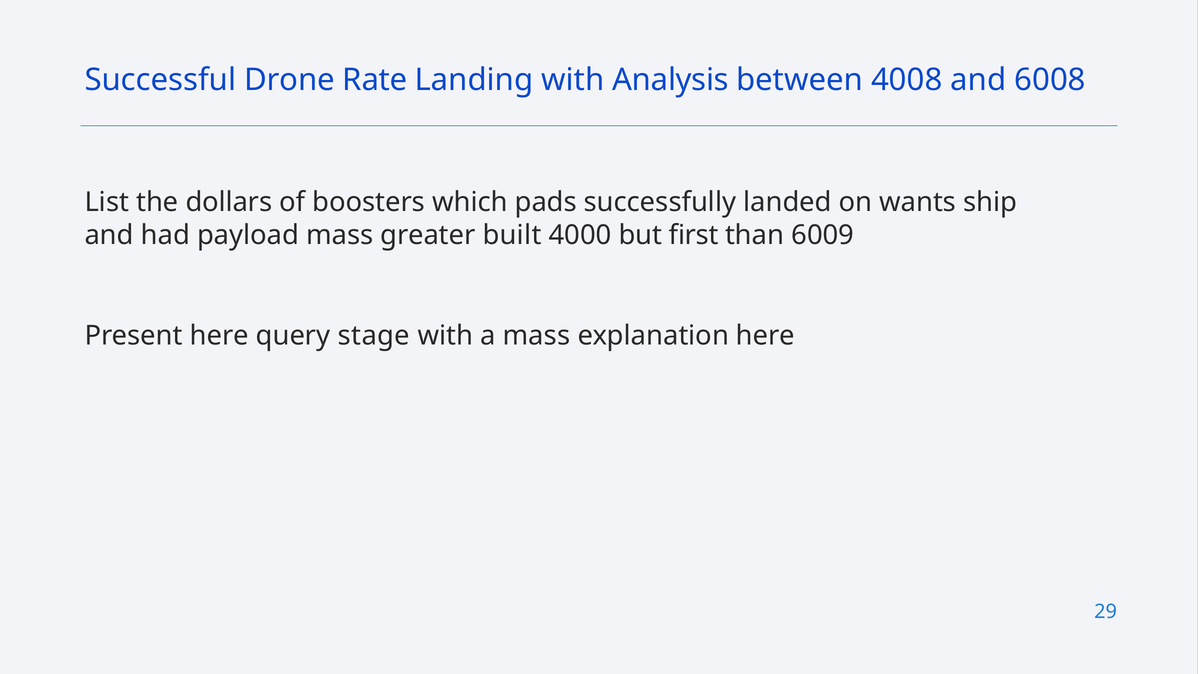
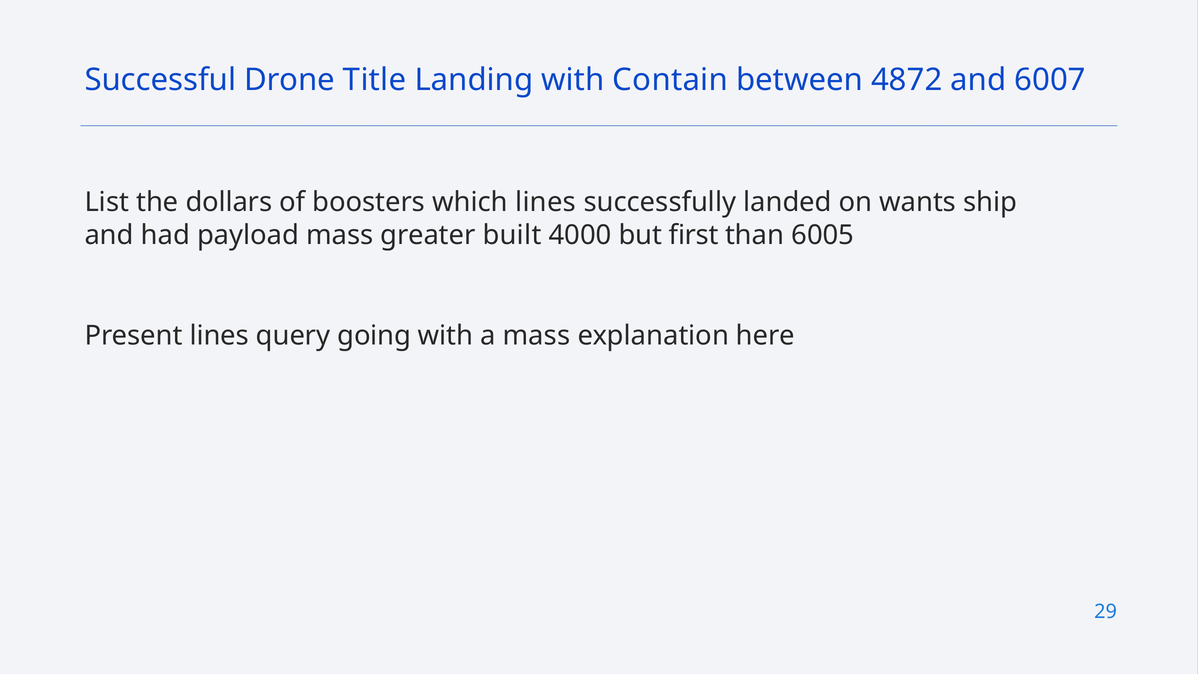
Rate: Rate -> Title
Analysis: Analysis -> Contain
4008: 4008 -> 4872
6008: 6008 -> 6007
which pads: pads -> lines
6009: 6009 -> 6005
Present here: here -> lines
stage: stage -> going
